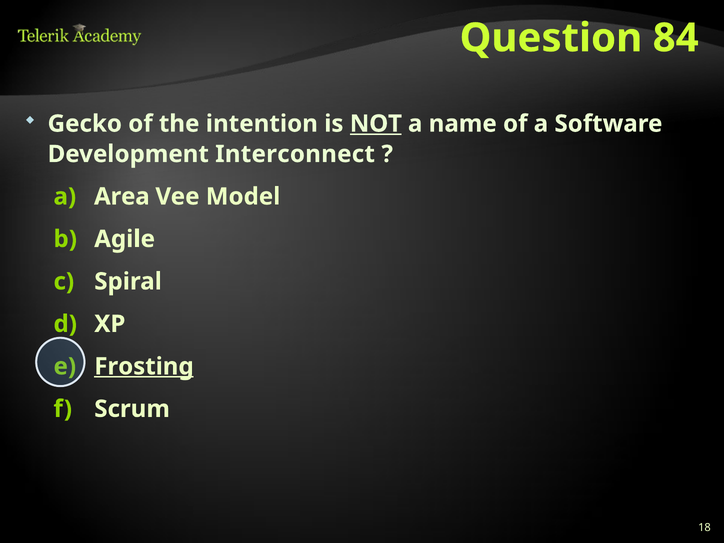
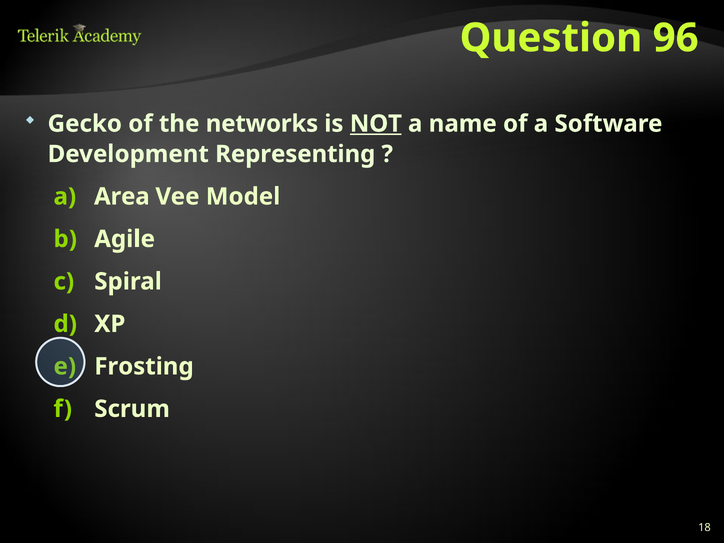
84: 84 -> 96
intention: intention -> networks
Interconnect: Interconnect -> Representing
Frosting underline: present -> none
